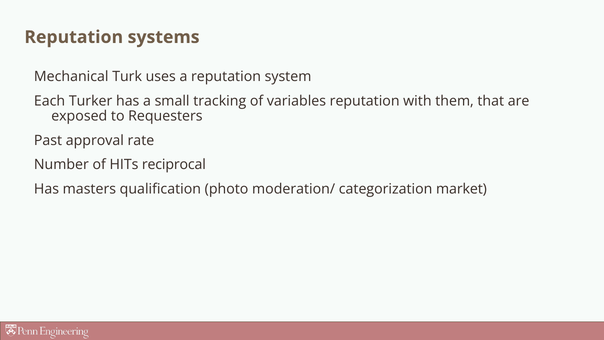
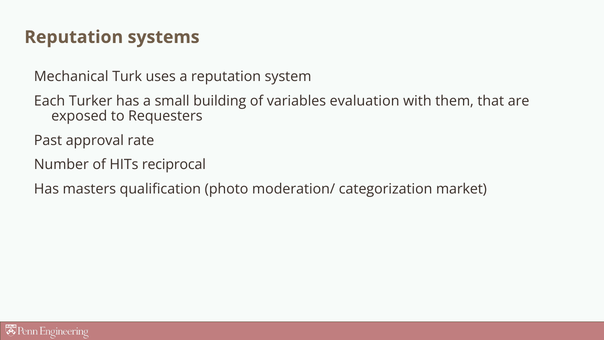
tracking: tracking -> building
variables reputation: reputation -> evaluation
